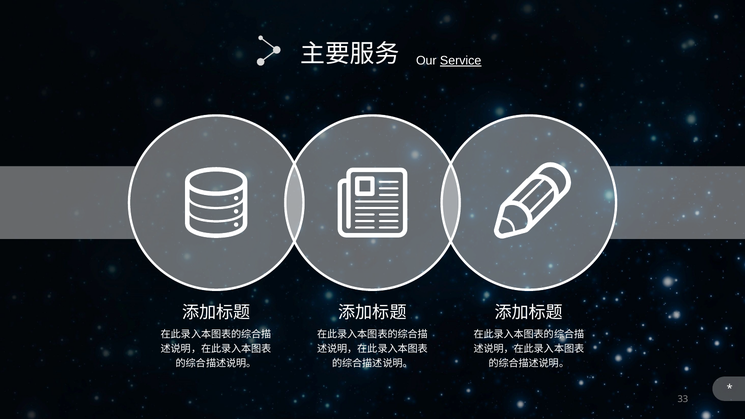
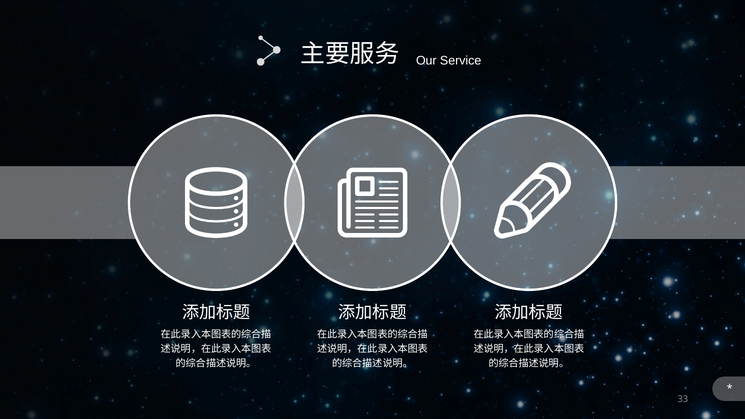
Service underline: present -> none
